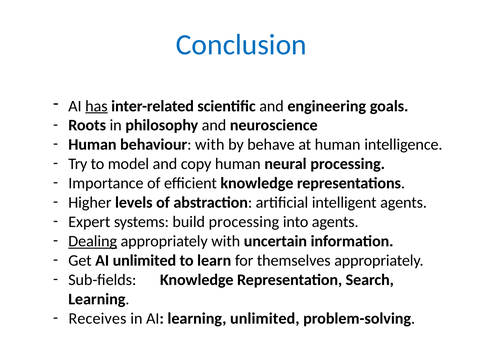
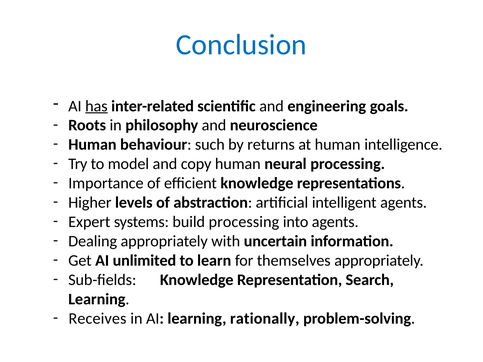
behaviour with: with -> such
behave: behave -> returns
Dealing underline: present -> none
learning unlimited: unlimited -> rationally
